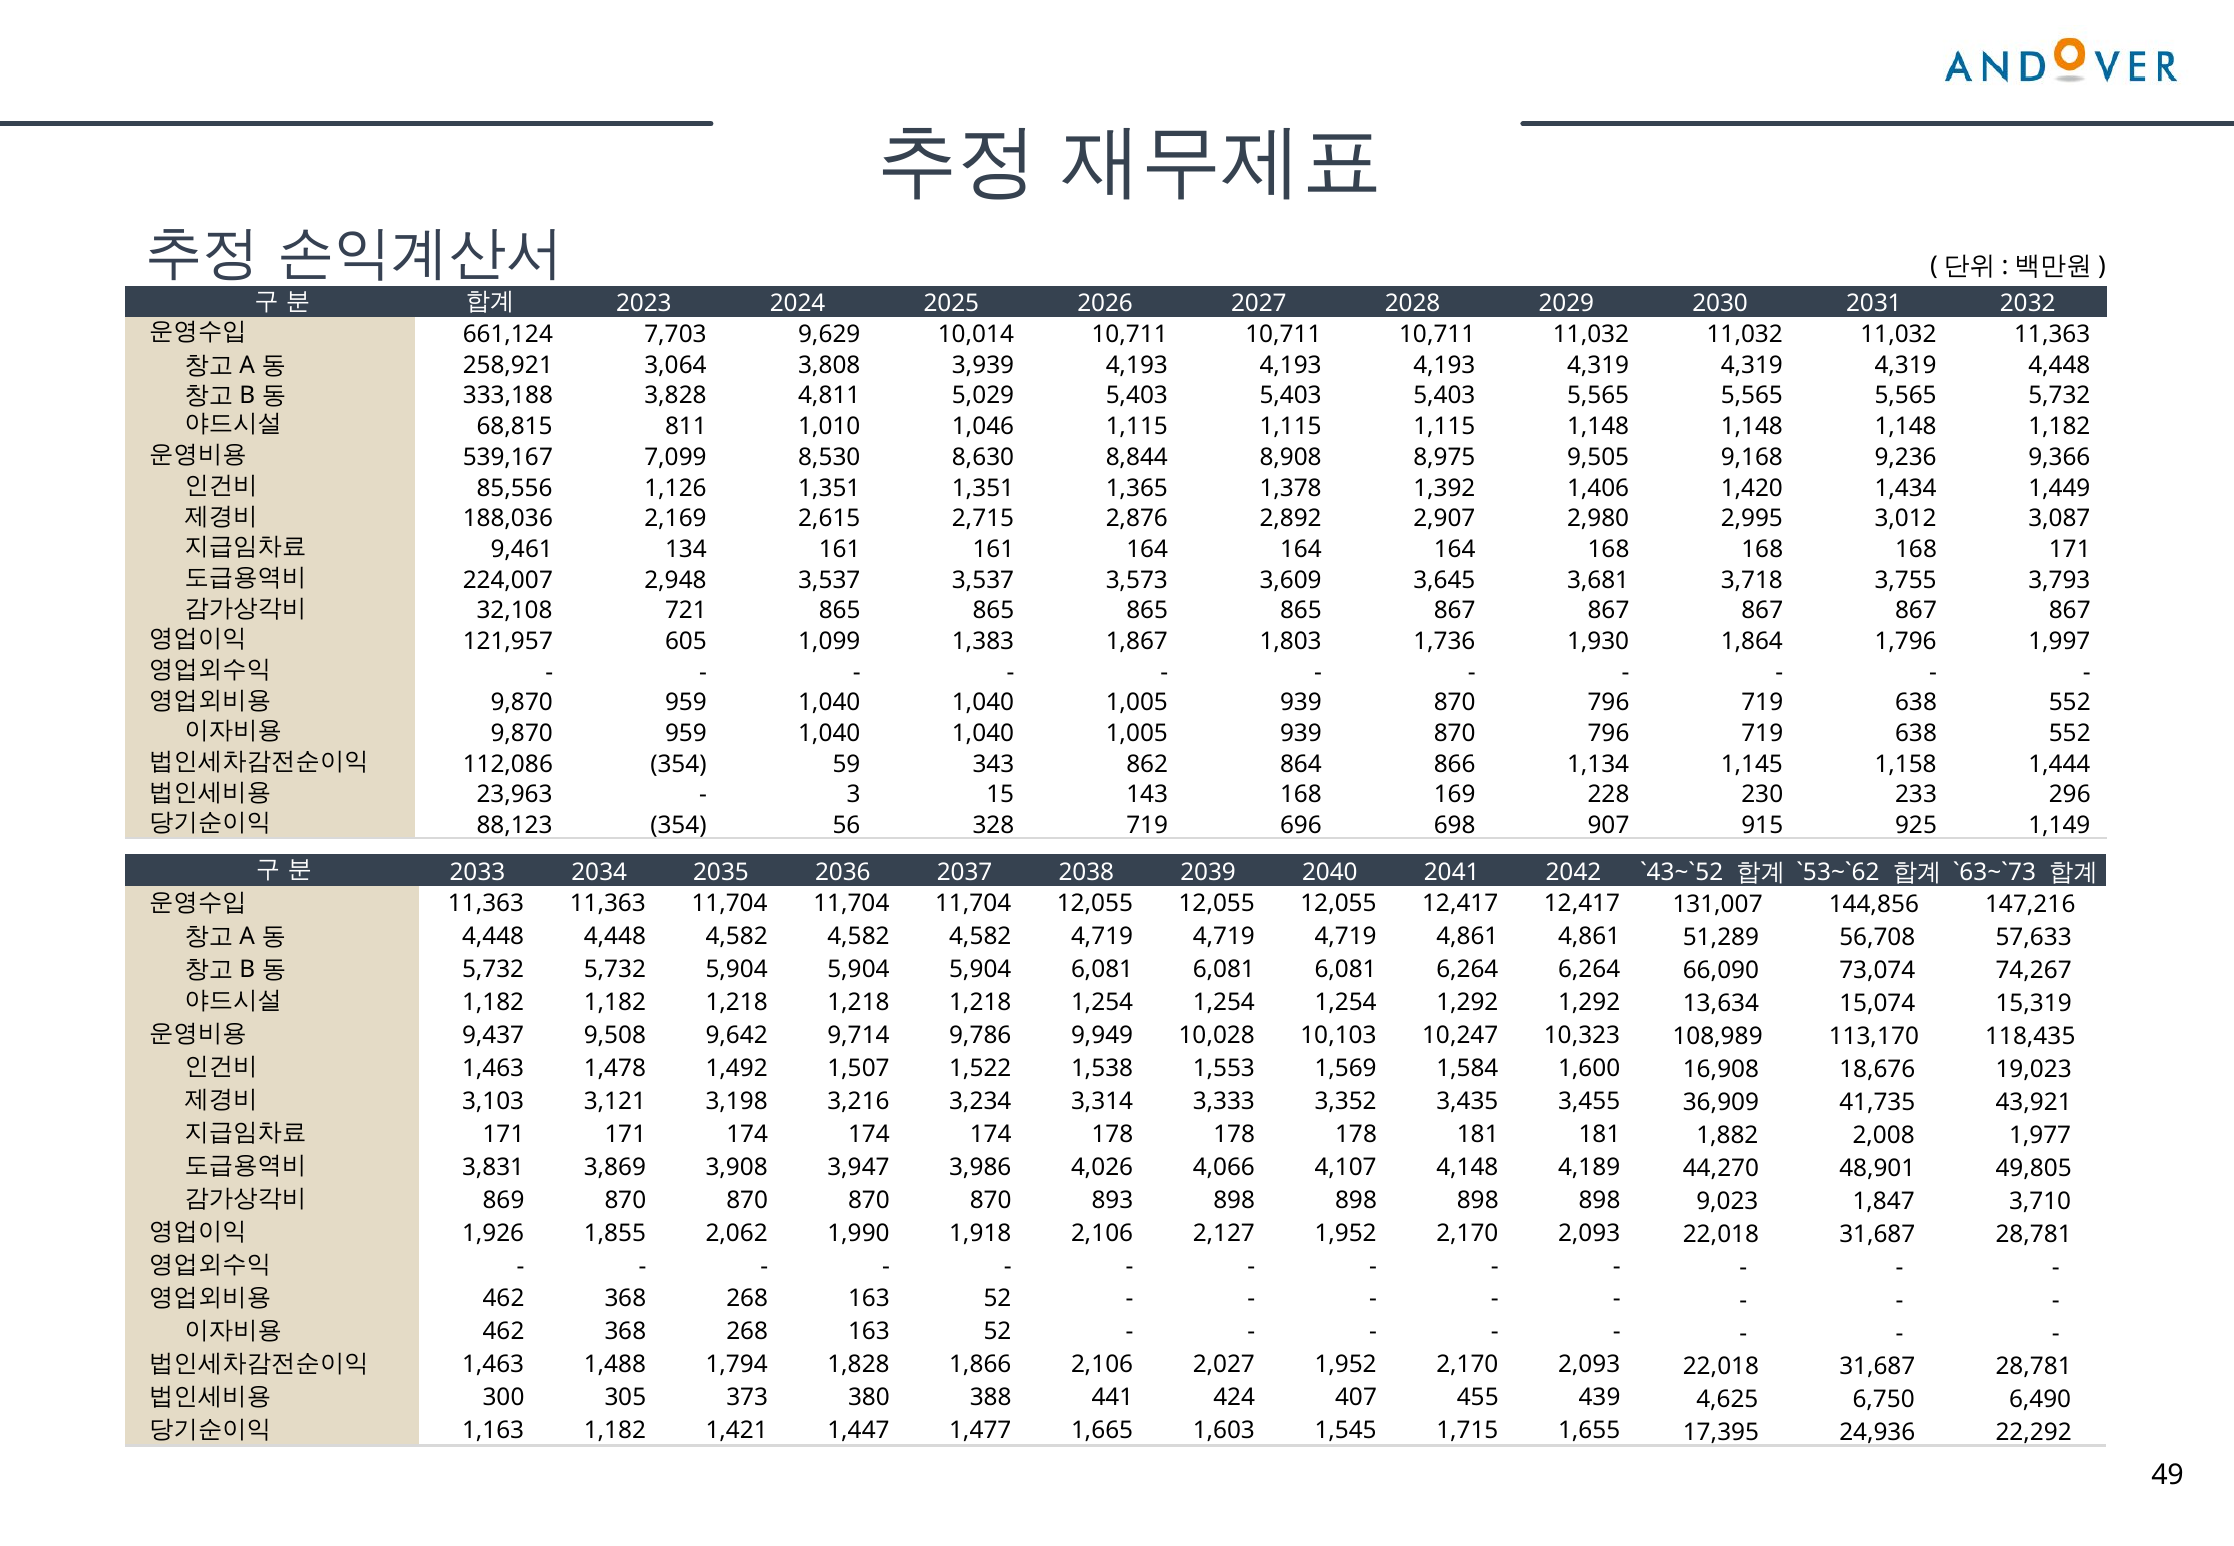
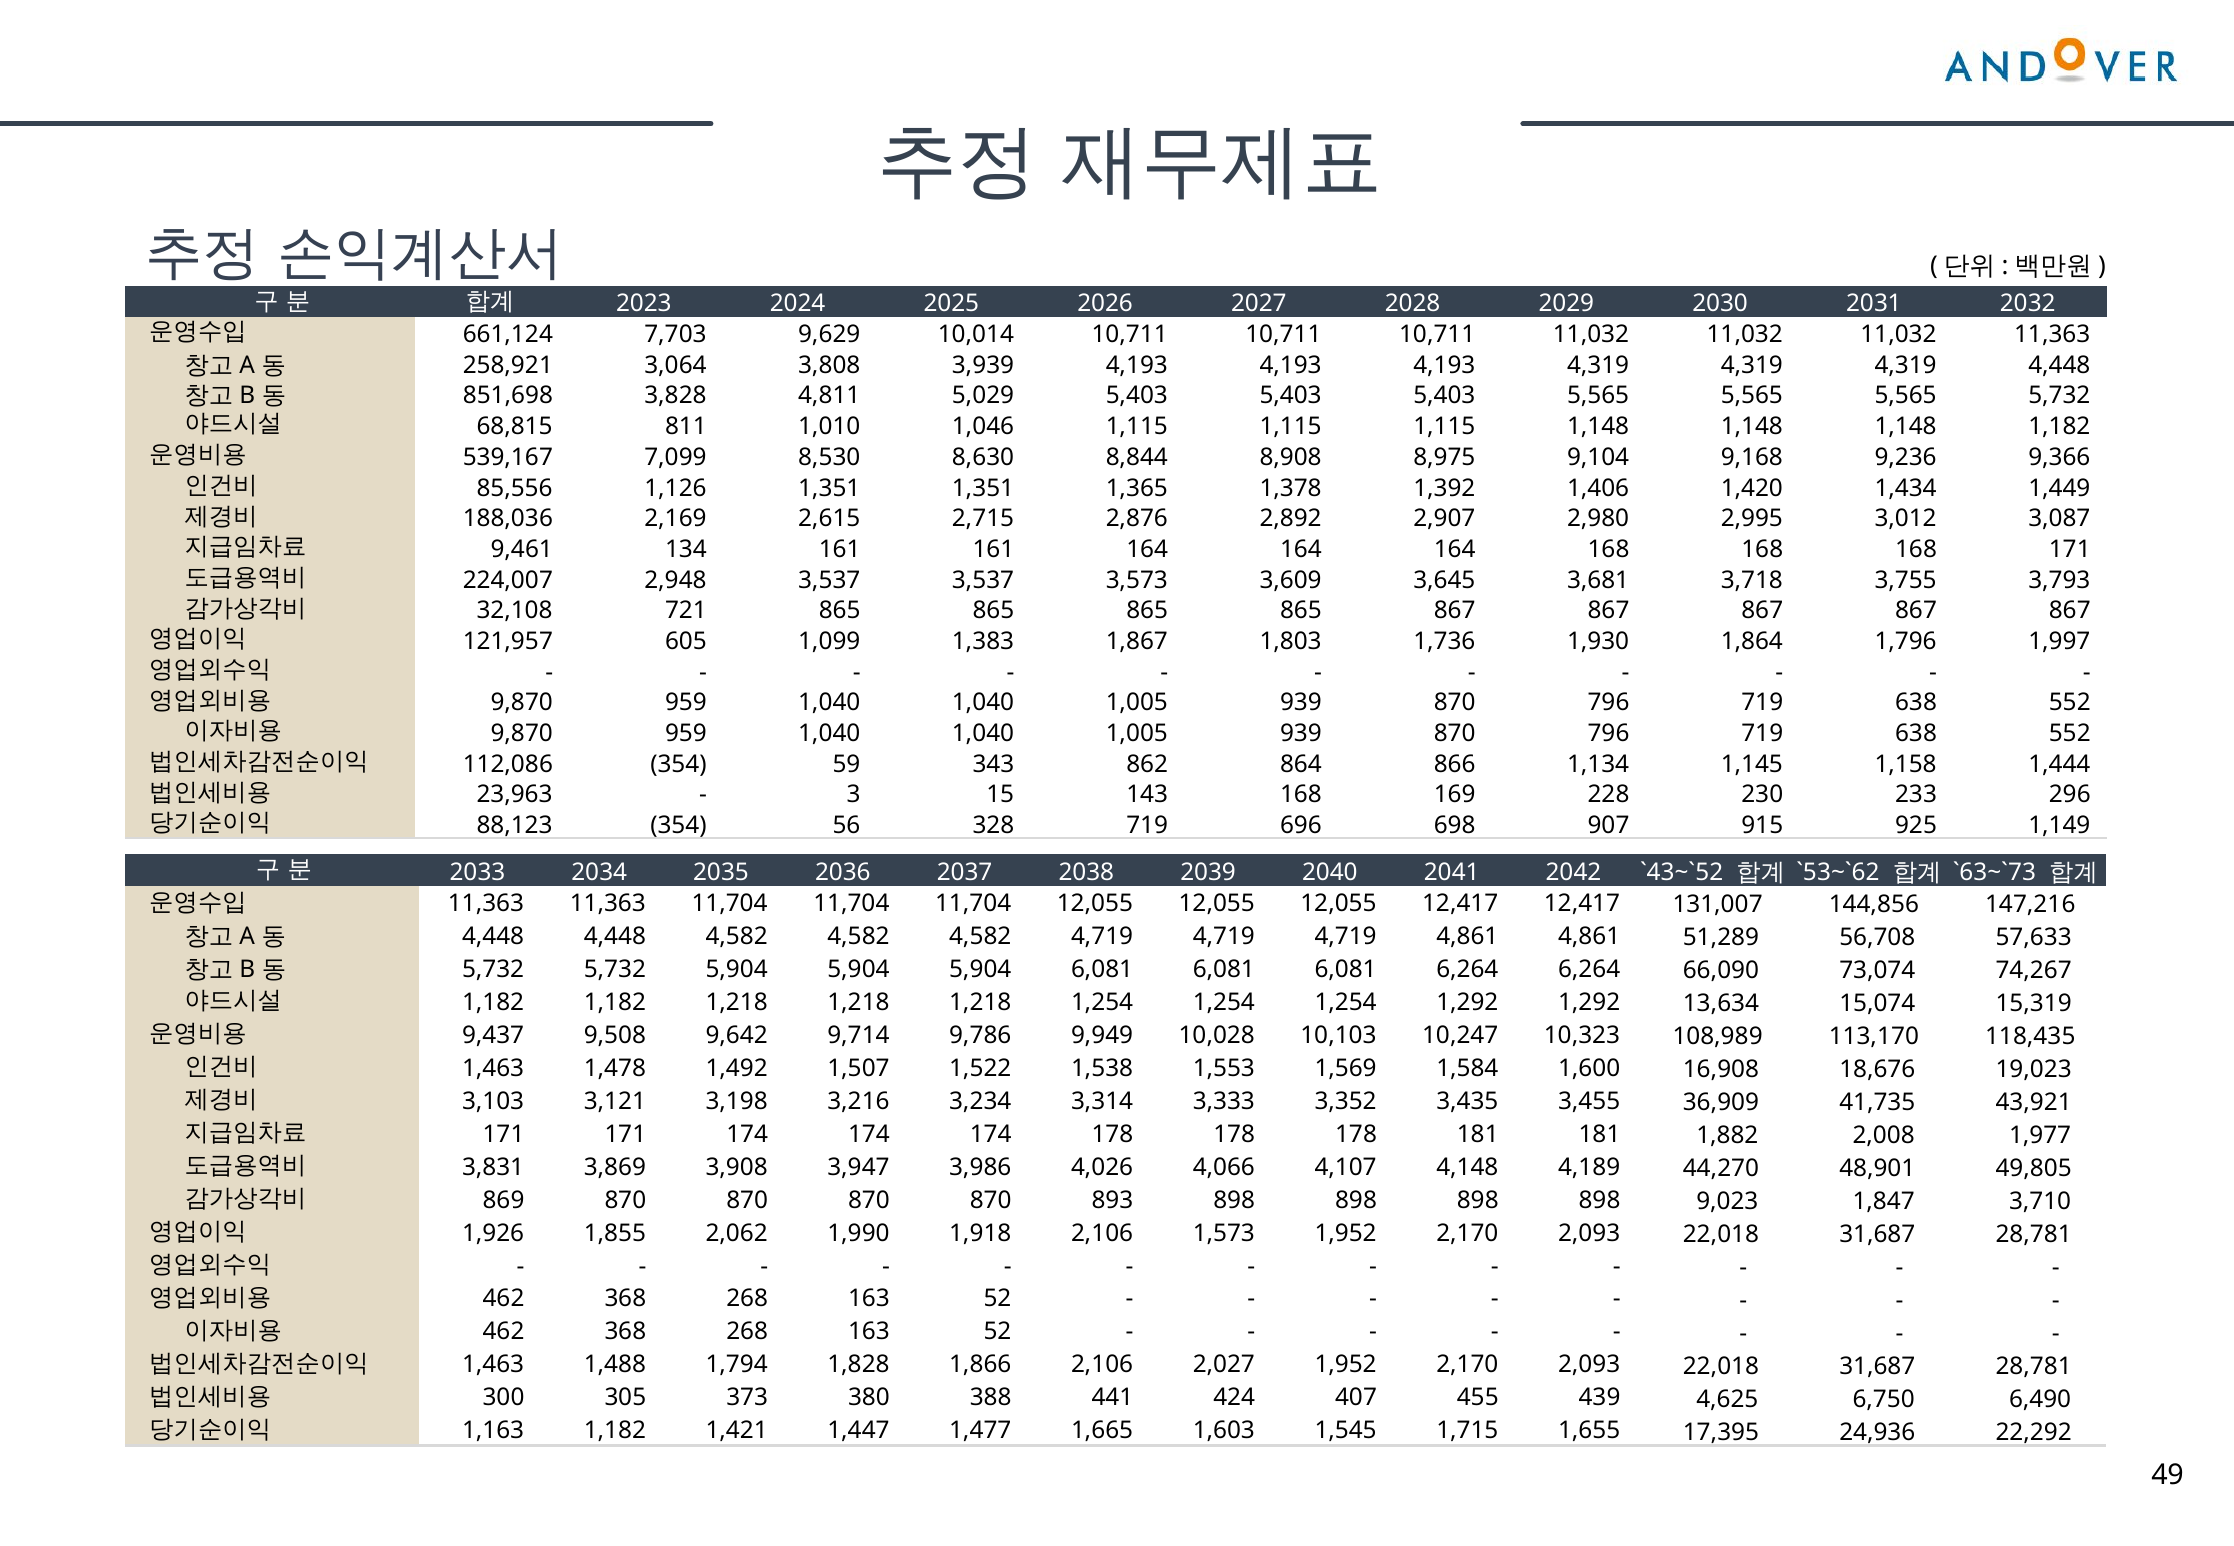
333,188: 333,188 -> 851,698
9,505: 9,505 -> 9,104
2,127: 2,127 -> 1,573
